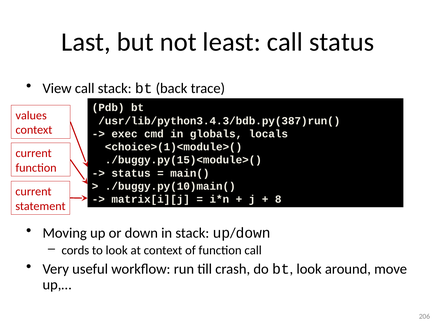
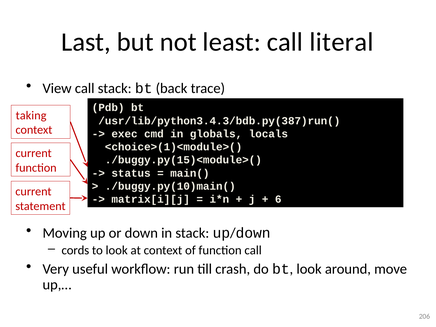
call status: status -> literal
values: values -> taking
8: 8 -> 6
